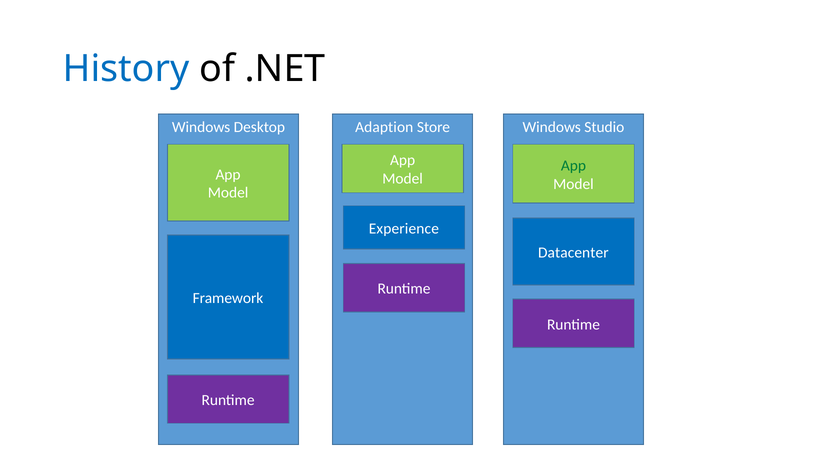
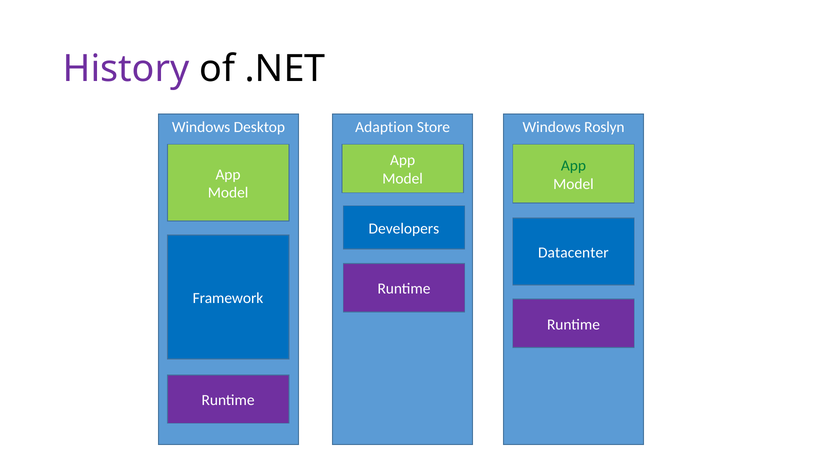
History colour: blue -> purple
Studio: Studio -> Roslyn
Experience: Experience -> Developers
